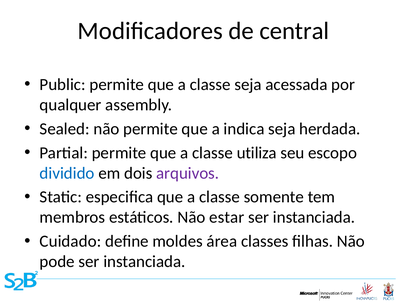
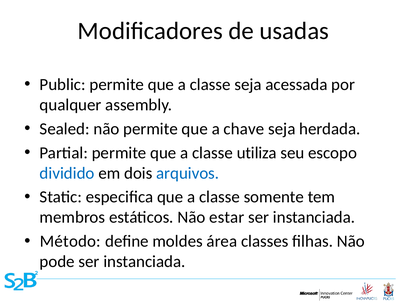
central: central -> usadas
indica: indica -> chave
arquivos colour: purple -> blue
Cuidado: Cuidado -> Método
